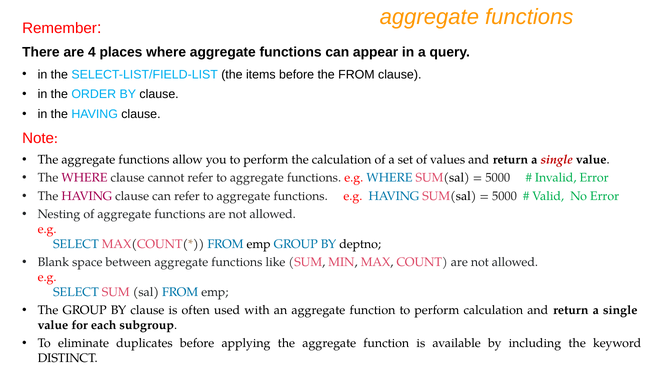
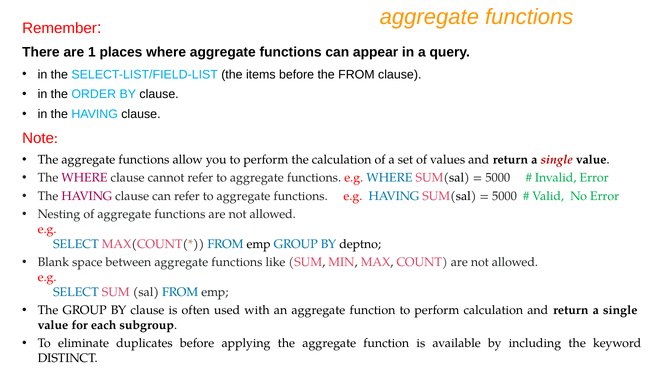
4: 4 -> 1
